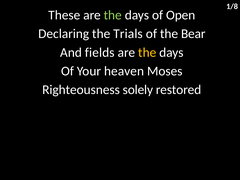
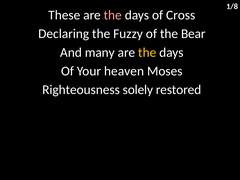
the at (113, 15) colour: light green -> pink
Open: Open -> Cross
Trials: Trials -> Fuzzy
fields: fields -> many
